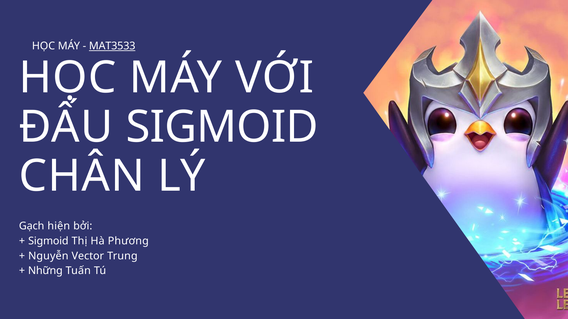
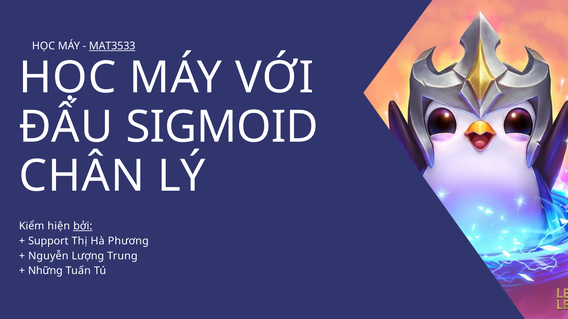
Gạch: Gạch -> Kiểm
bởi underline: none -> present
Sigmoid at (48, 241): Sigmoid -> Support
Vector: Vector -> Lượng
